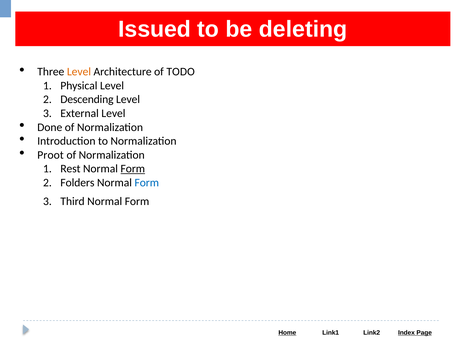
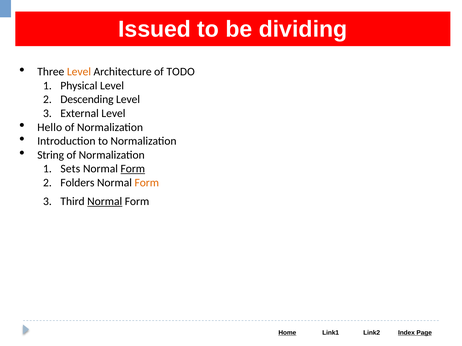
deleting: deleting -> dividing
Done: Done -> Hello
Proot: Proot -> String
Rest: Rest -> Sets
Form at (147, 183) colour: blue -> orange
Normal at (105, 202) underline: none -> present
